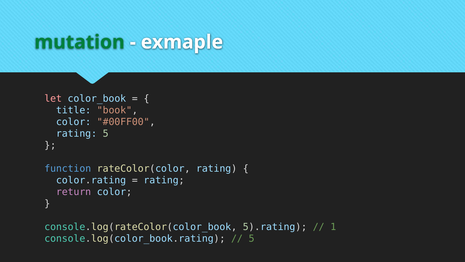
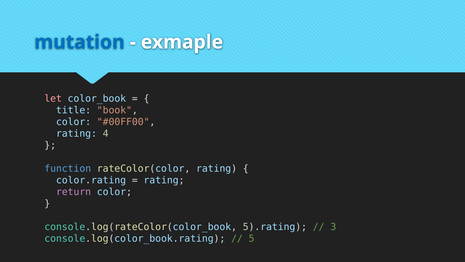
mutation colour: green -> blue
rating 5: 5 -> 4
1: 1 -> 3
